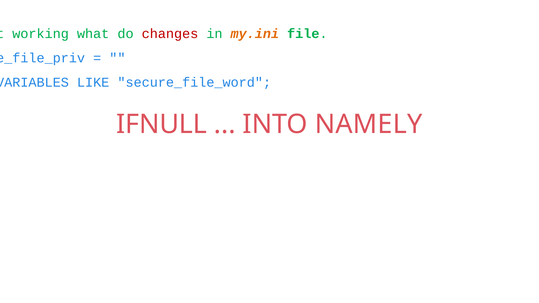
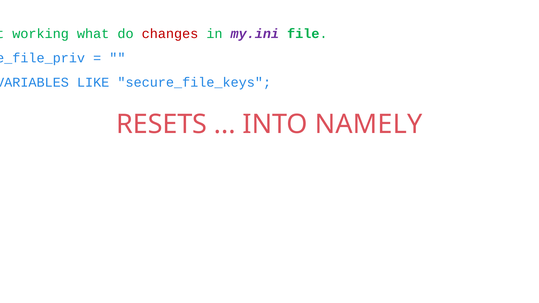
my.ini colour: orange -> purple
secure_file_word: secure_file_word -> secure_file_keys
IFNULL: IFNULL -> RESETS
